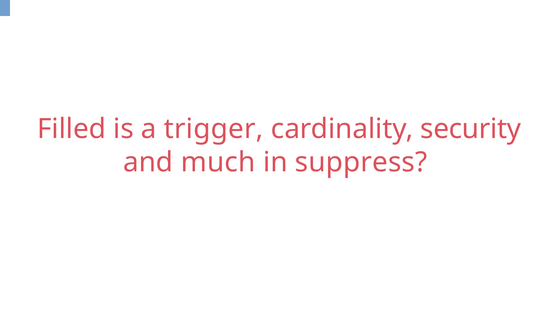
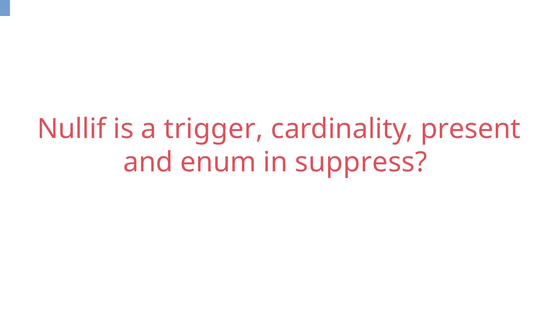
Filled: Filled -> Nullif
security: security -> present
much: much -> enum
